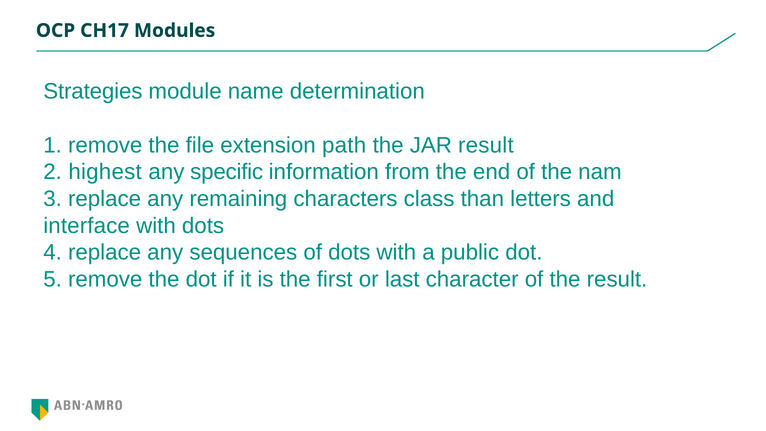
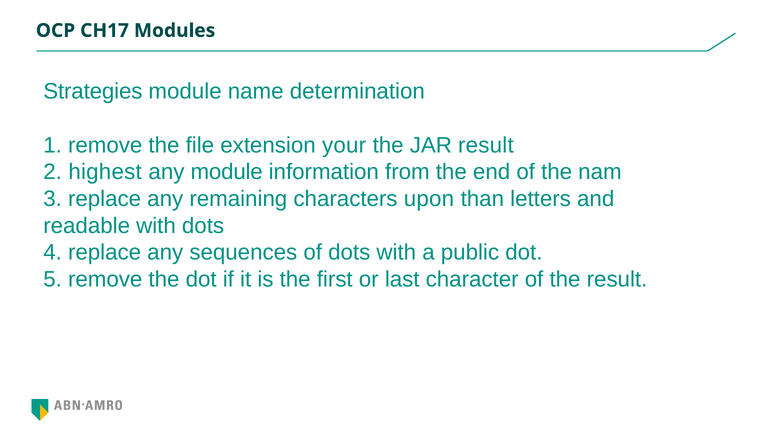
path: path -> your
any specific: specific -> module
class: class -> upon
interface: interface -> readable
